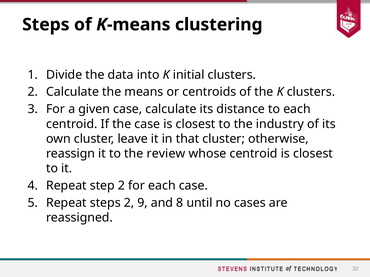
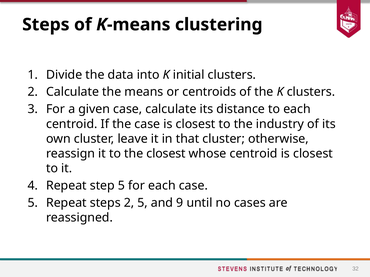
the review: review -> closest
step 2: 2 -> 5
2 9: 9 -> 5
8: 8 -> 9
